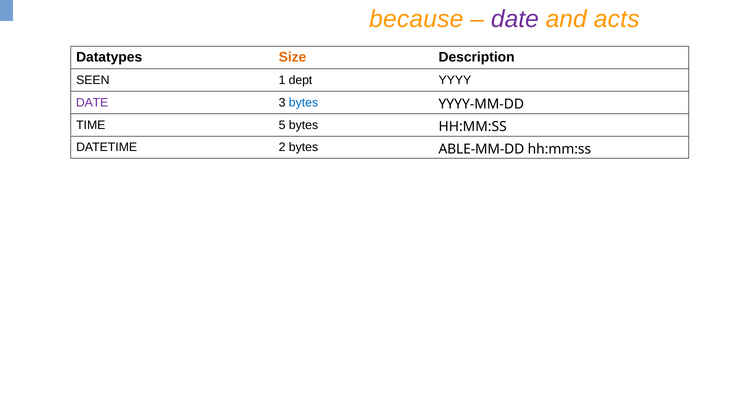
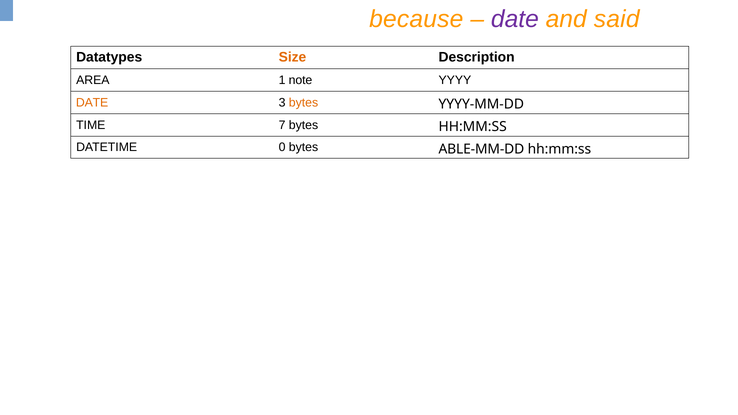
acts: acts -> said
SEEN: SEEN -> AREA
dept: dept -> note
DATE at (92, 103) colour: purple -> orange
bytes at (303, 103) colour: blue -> orange
5: 5 -> 7
2: 2 -> 0
